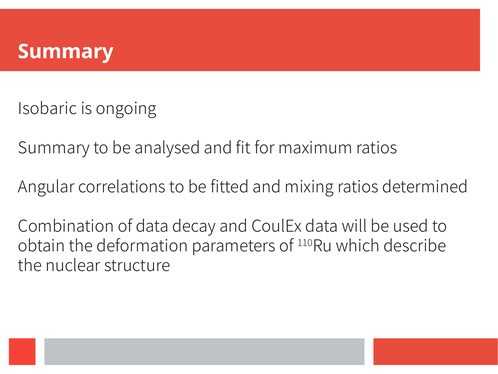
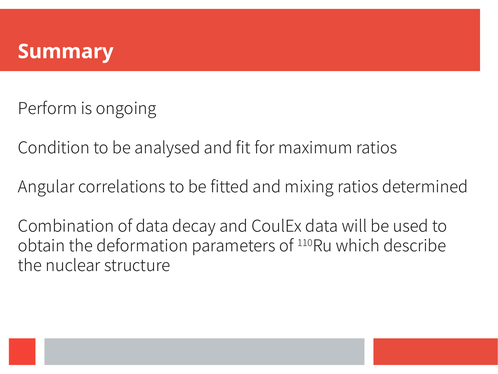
Isobaric: Isobaric -> Perform
Summary at (54, 148): Summary -> Condition
